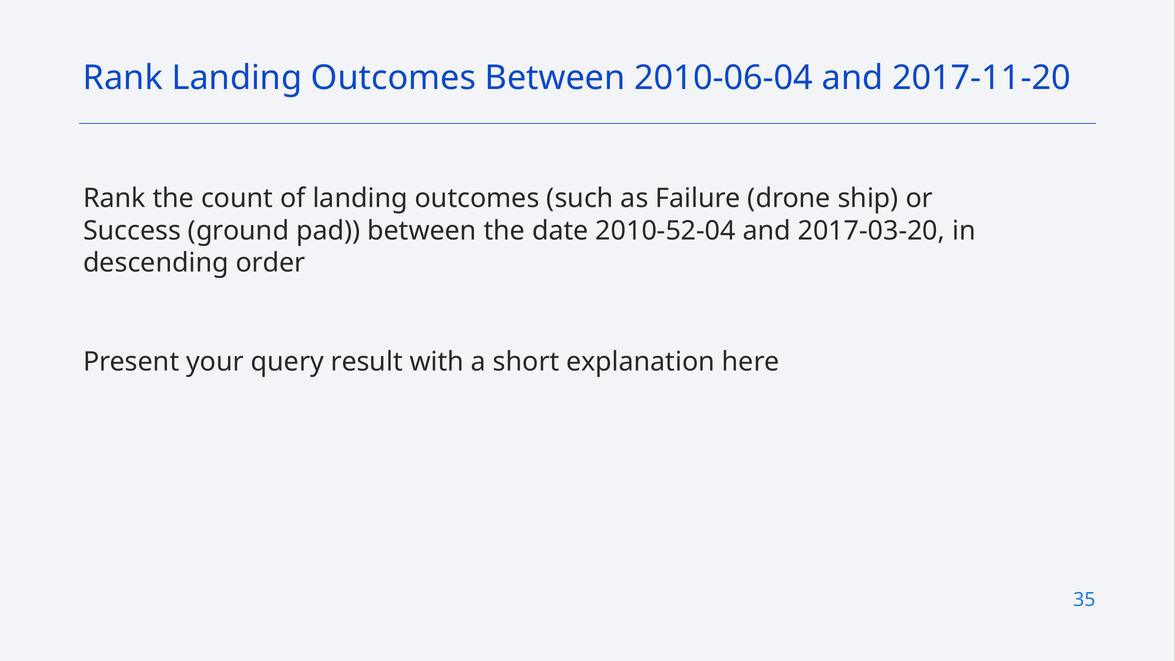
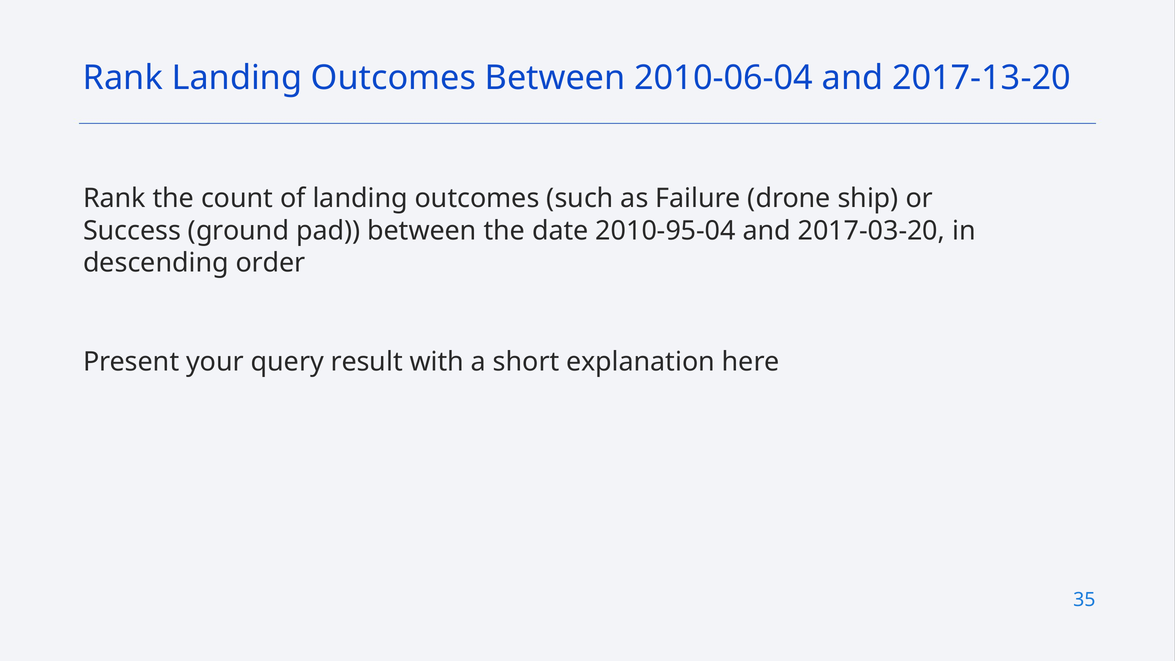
2017-11-20: 2017-11-20 -> 2017-13-20
2010-52-04: 2010-52-04 -> 2010-95-04
